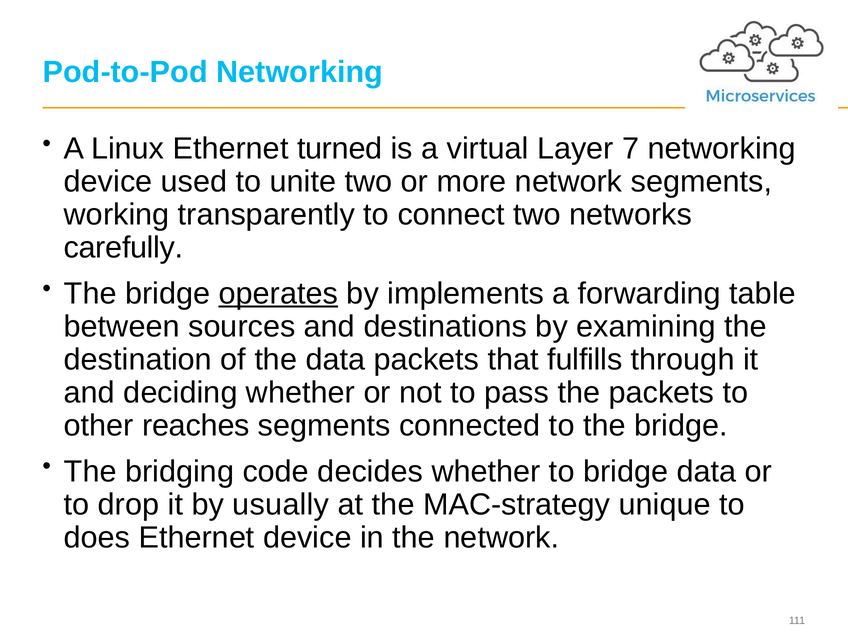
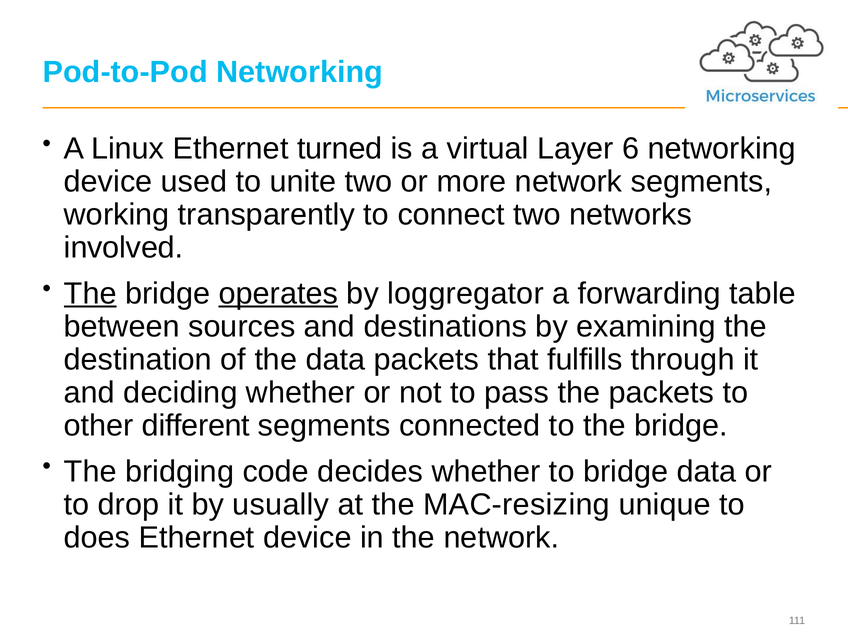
7: 7 -> 6
carefully: carefully -> involved
The at (90, 293) underline: none -> present
implements: implements -> loggregator
reaches: reaches -> different
MAC-strategy: MAC-strategy -> MAC-resizing
